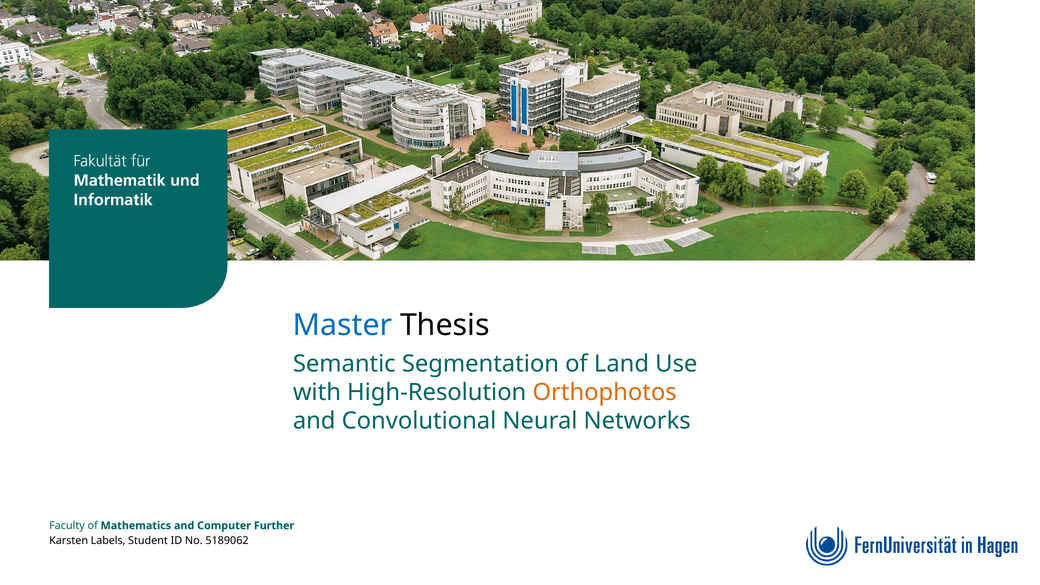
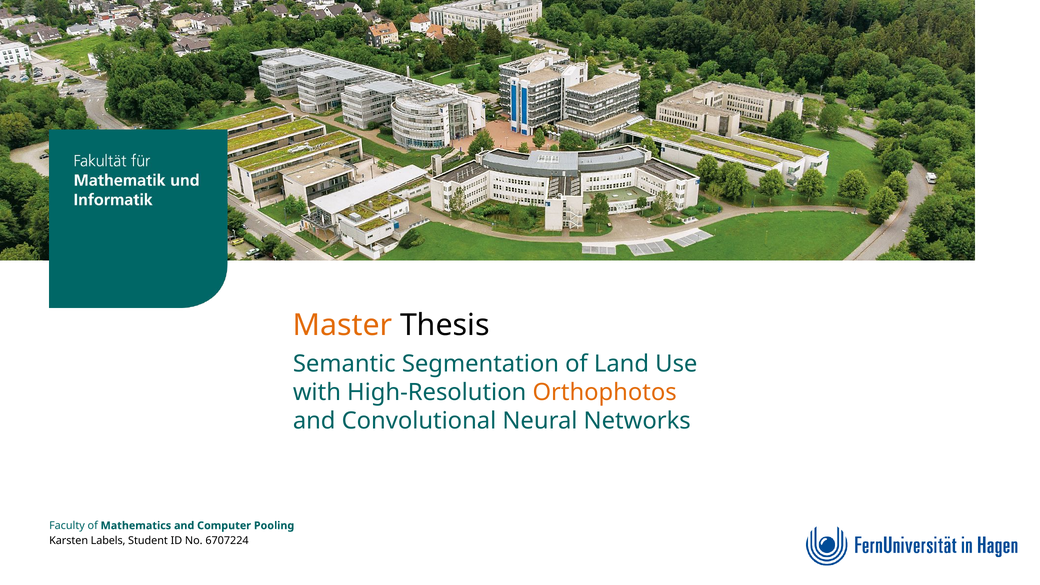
Master colour: blue -> orange
Further: Further -> Pooling
5189062: 5189062 -> 6707224
